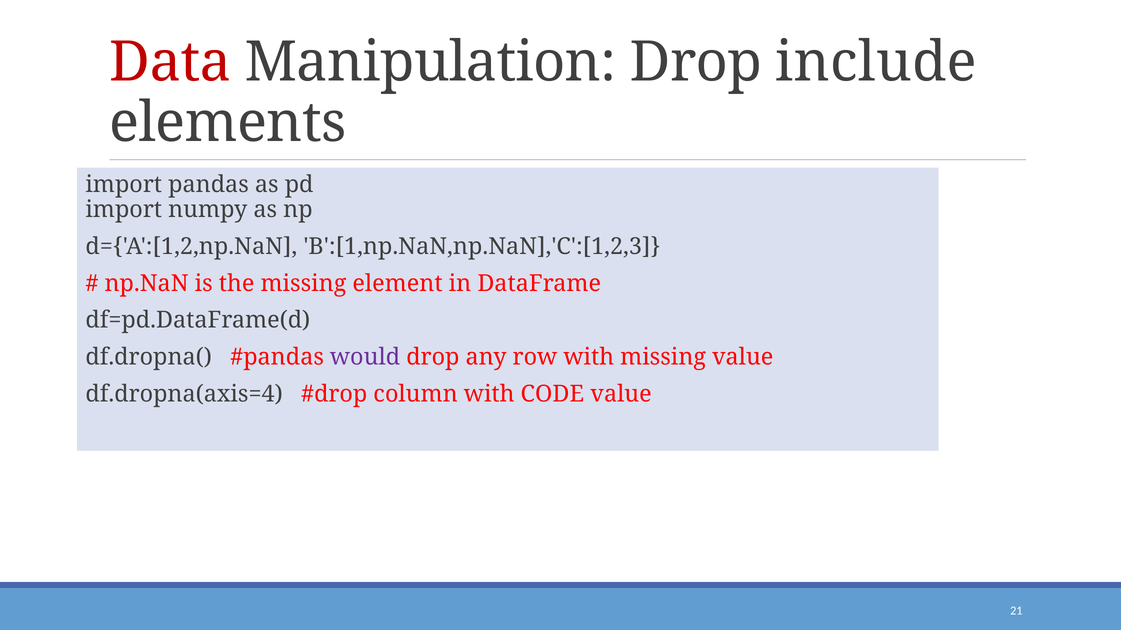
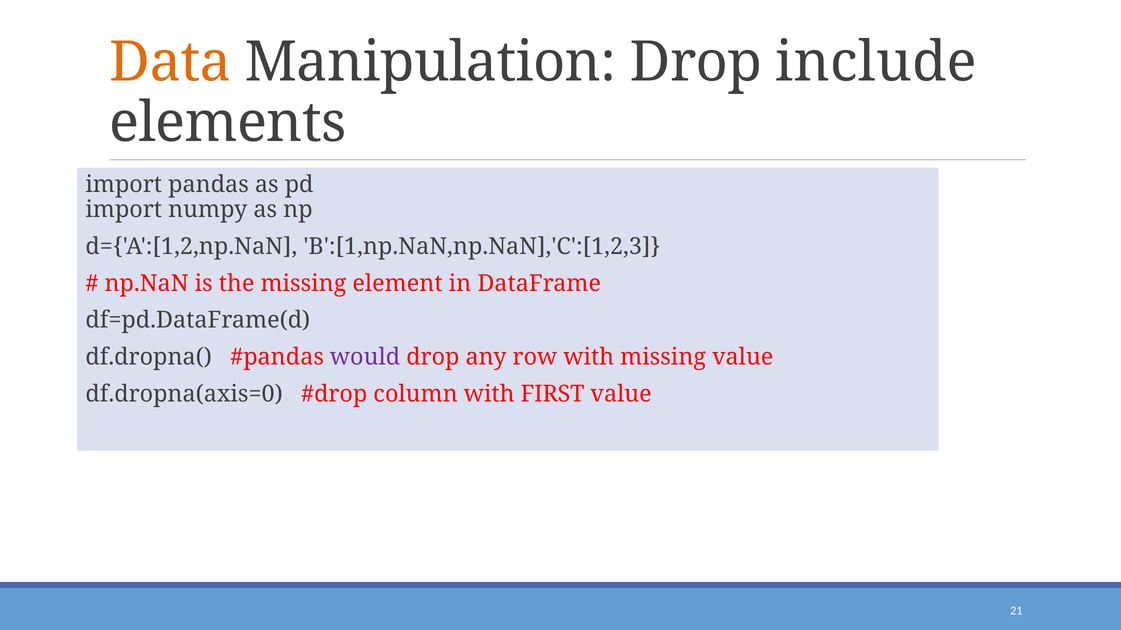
Data colour: red -> orange
df.dropna(axis=4: df.dropna(axis=4 -> df.dropna(axis=0
CODE: CODE -> FIRST
